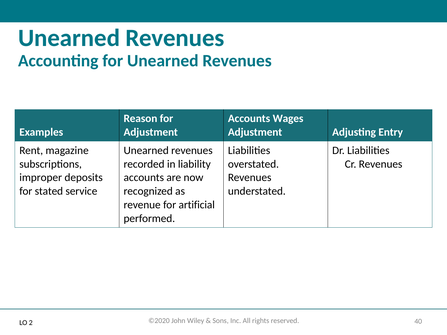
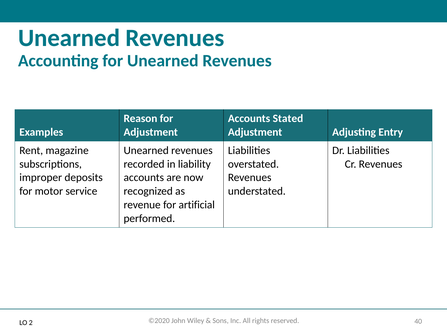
Wages: Wages -> Stated
stated: stated -> motor
